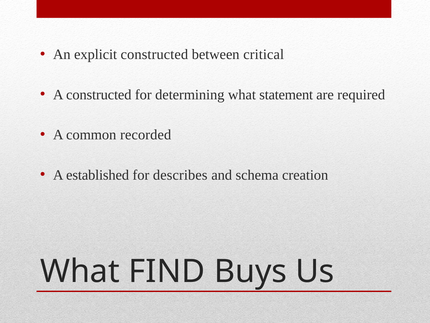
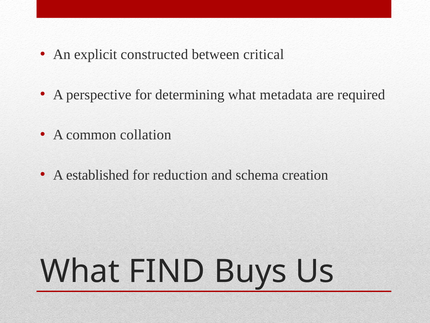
A constructed: constructed -> perspective
statement: statement -> metadata
recorded: recorded -> collation
describes: describes -> reduction
